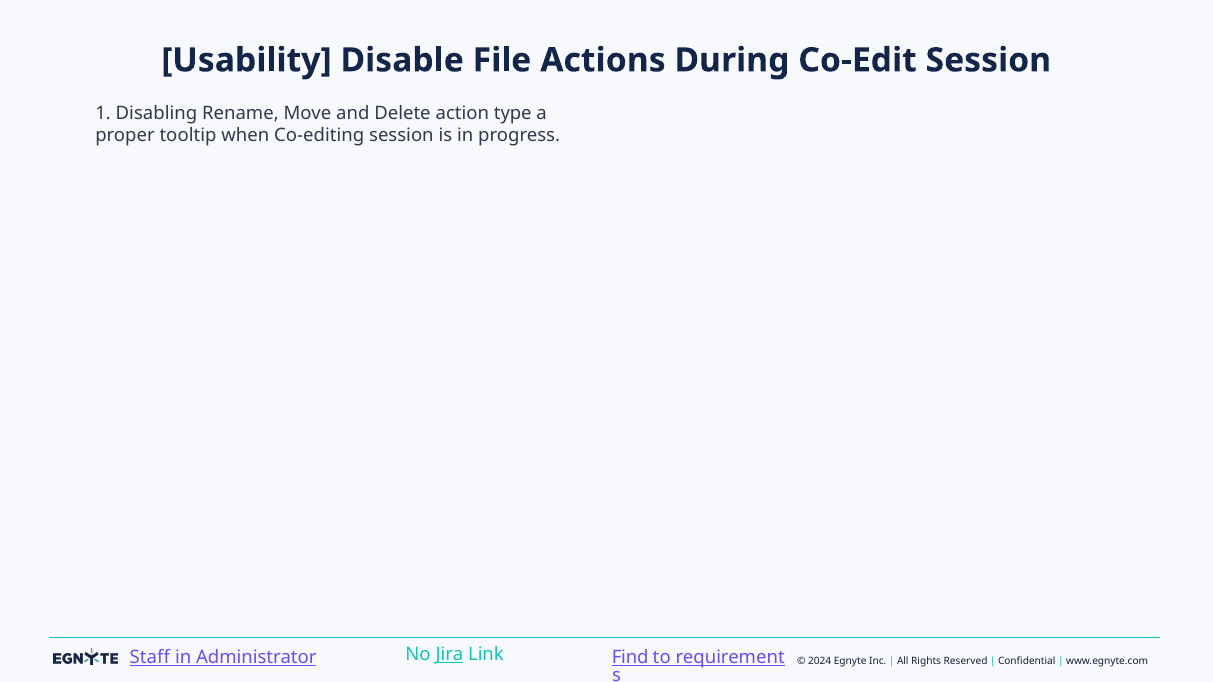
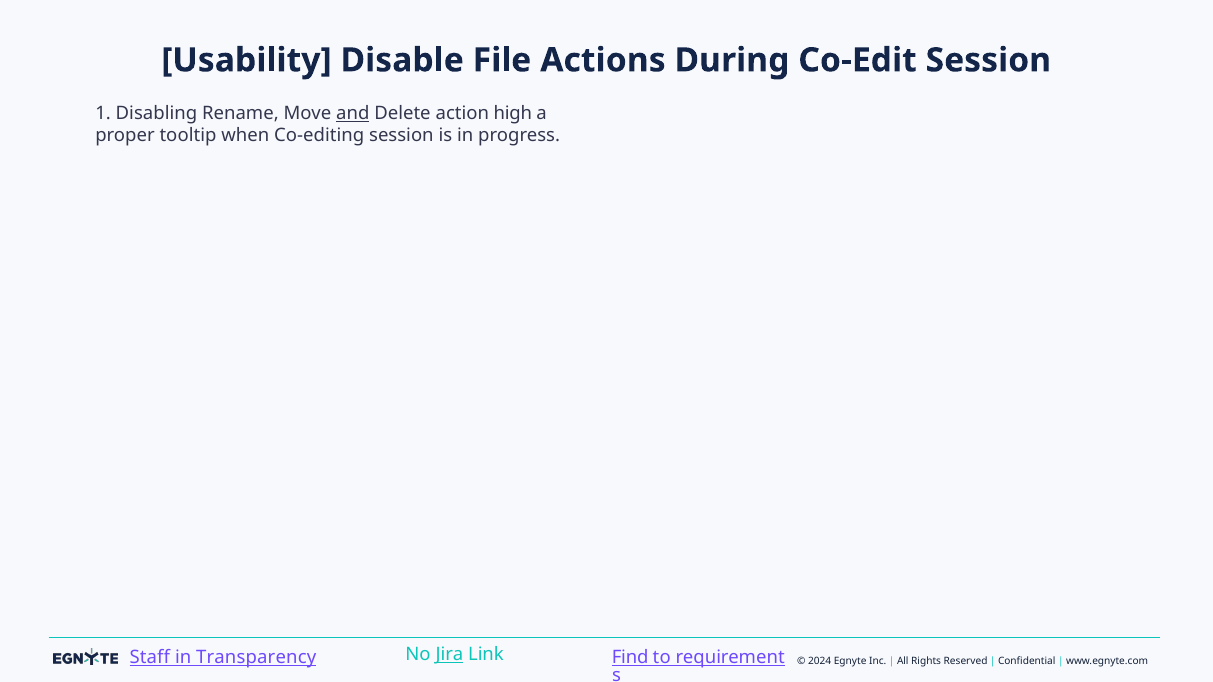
and underline: none -> present
type: type -> high
Administrator: Administrator -> Transparency
